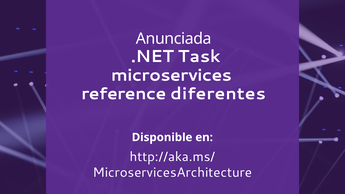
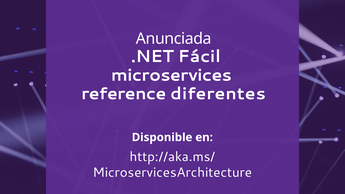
Task: Task -> Fácil
